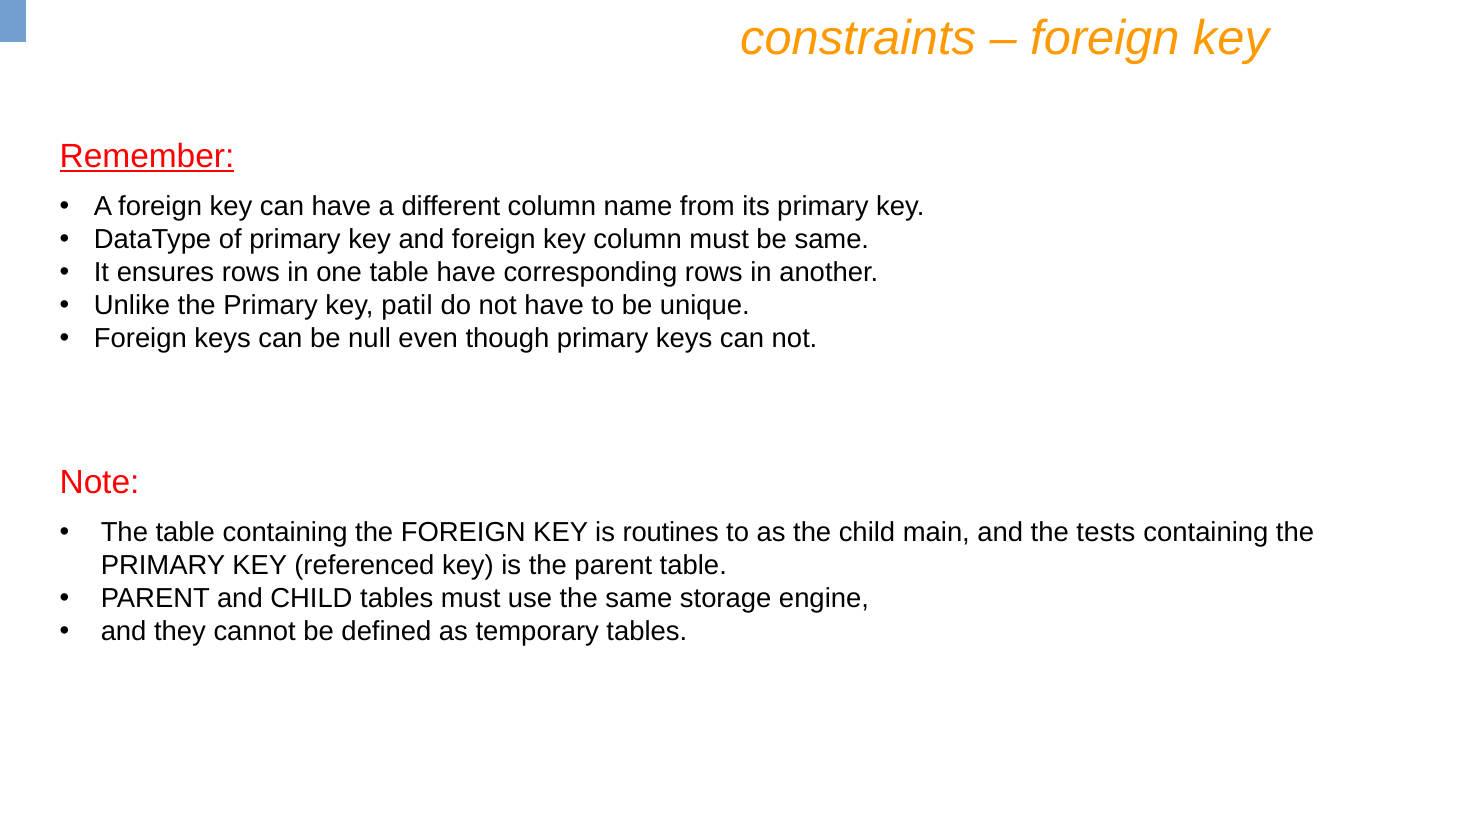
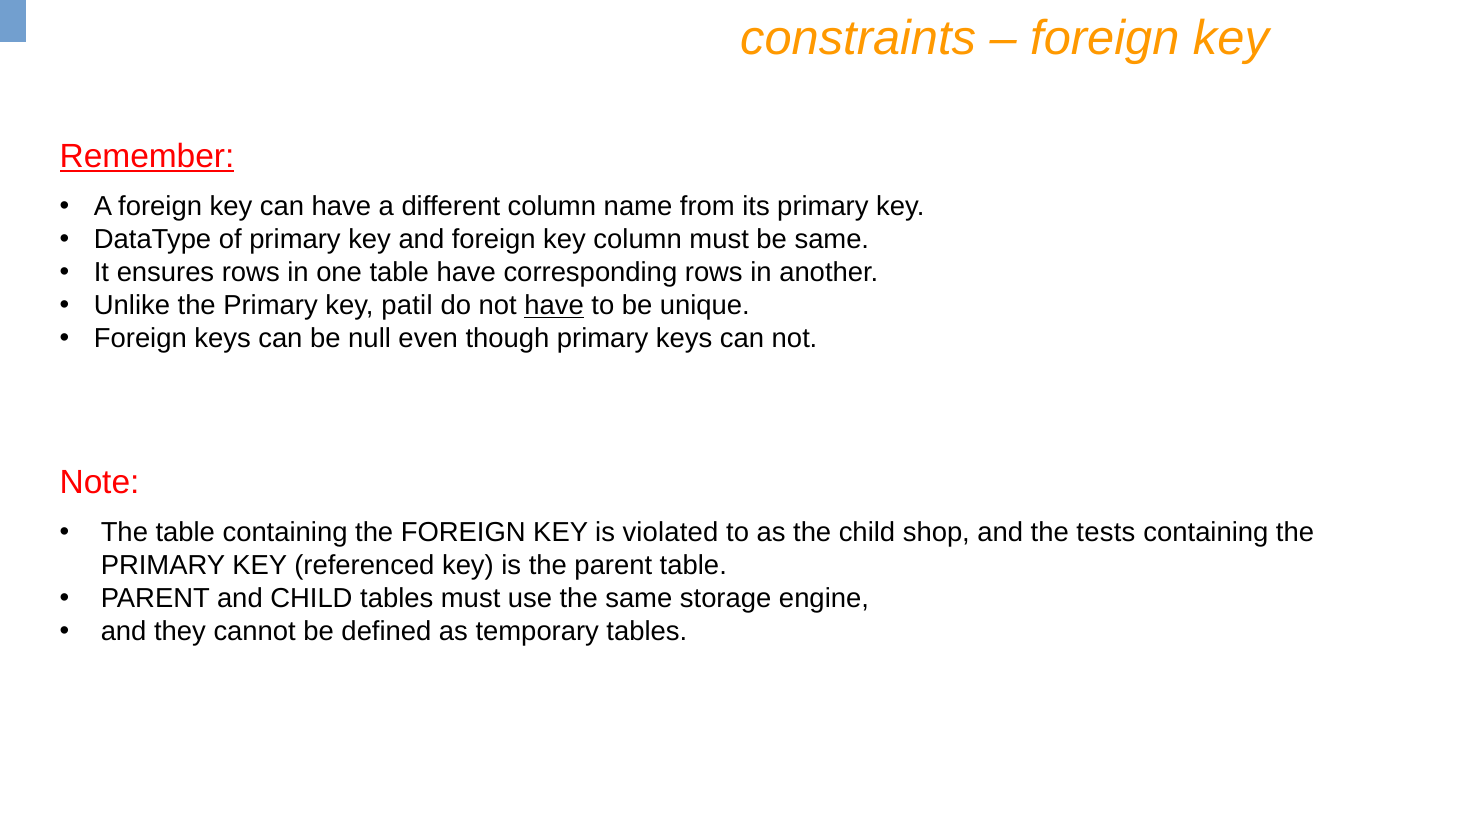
have at (554, 306) underline: none -> present
routines: routines -> violated
main: main -> shop
